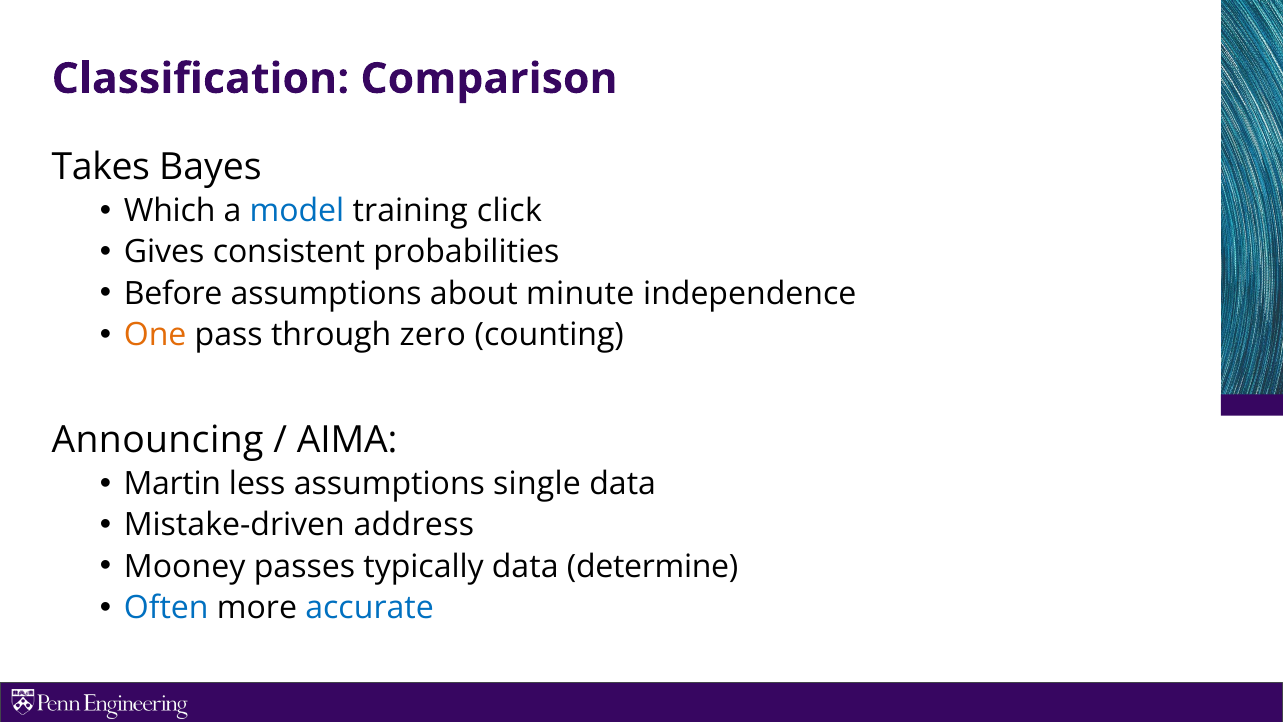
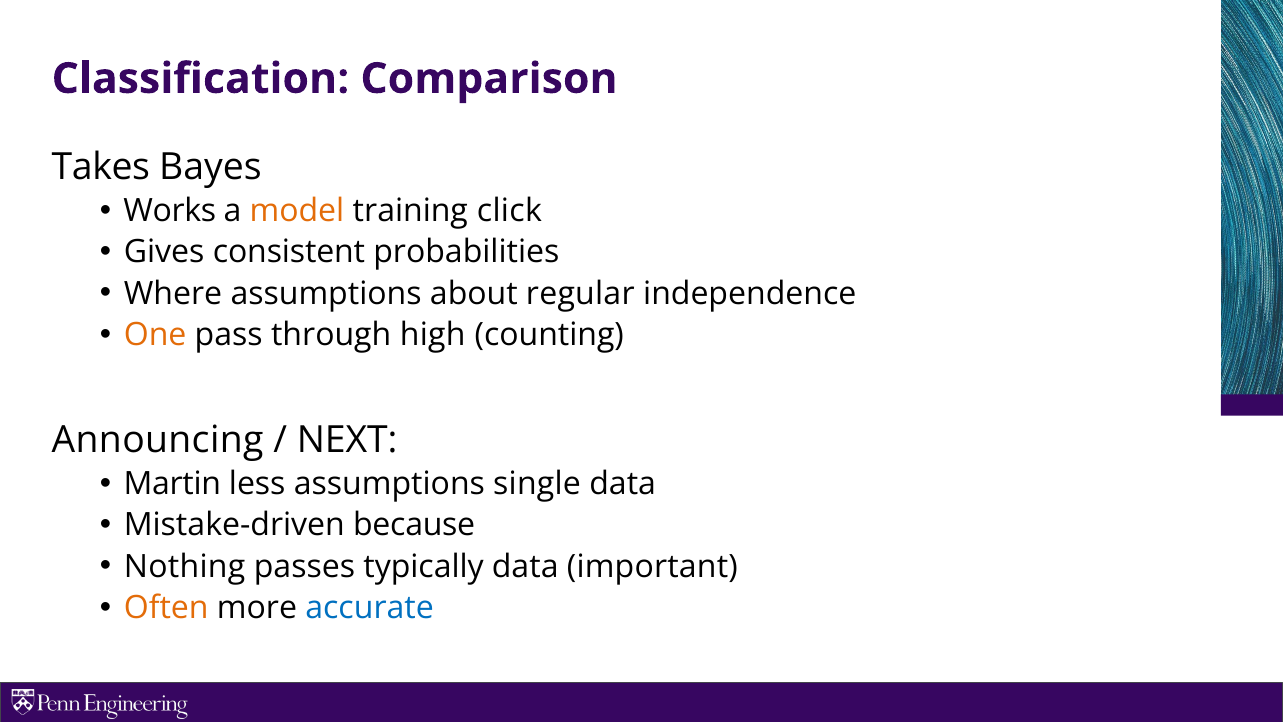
Which: Which -> Works
model colour: blue -> orange
Before: Before -> Where
minute: minute -> regular
zero: zero -> high
AIMA: AIMA -> NEXT
address: address -> because
Mooney: Mooney -> Nothing
determine: determine -> important
Often colour: blue -> orange
